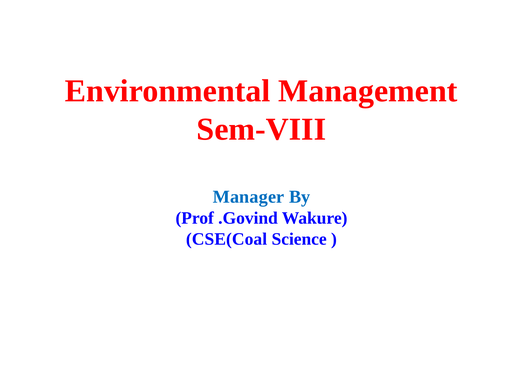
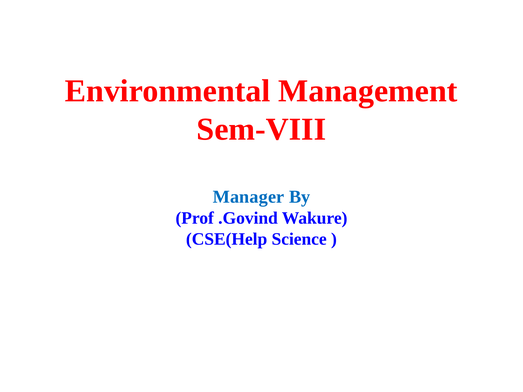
CSE(Coal: CSE(Coal -> CSE(Help
